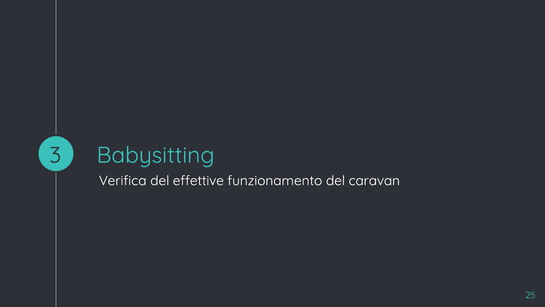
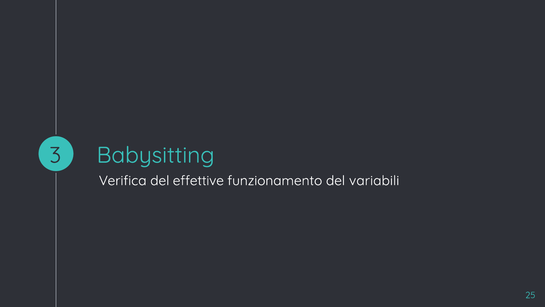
caravan: caravan -> variabili
